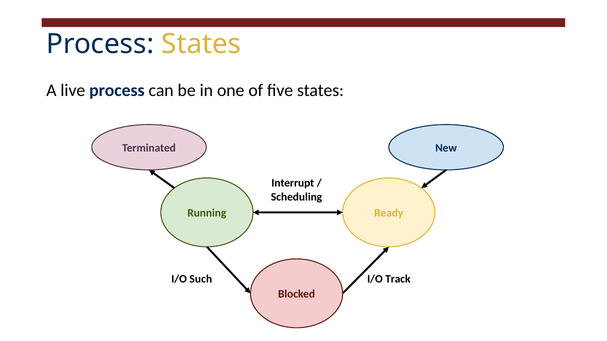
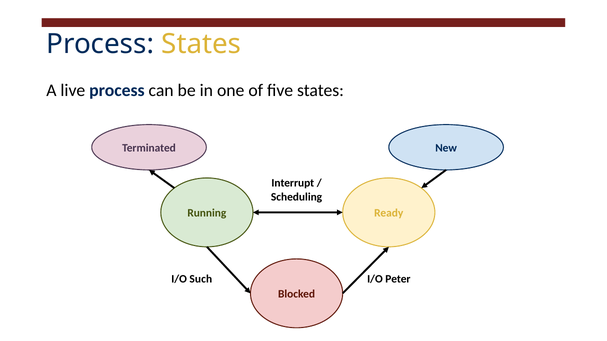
Track: Track -> Peter
